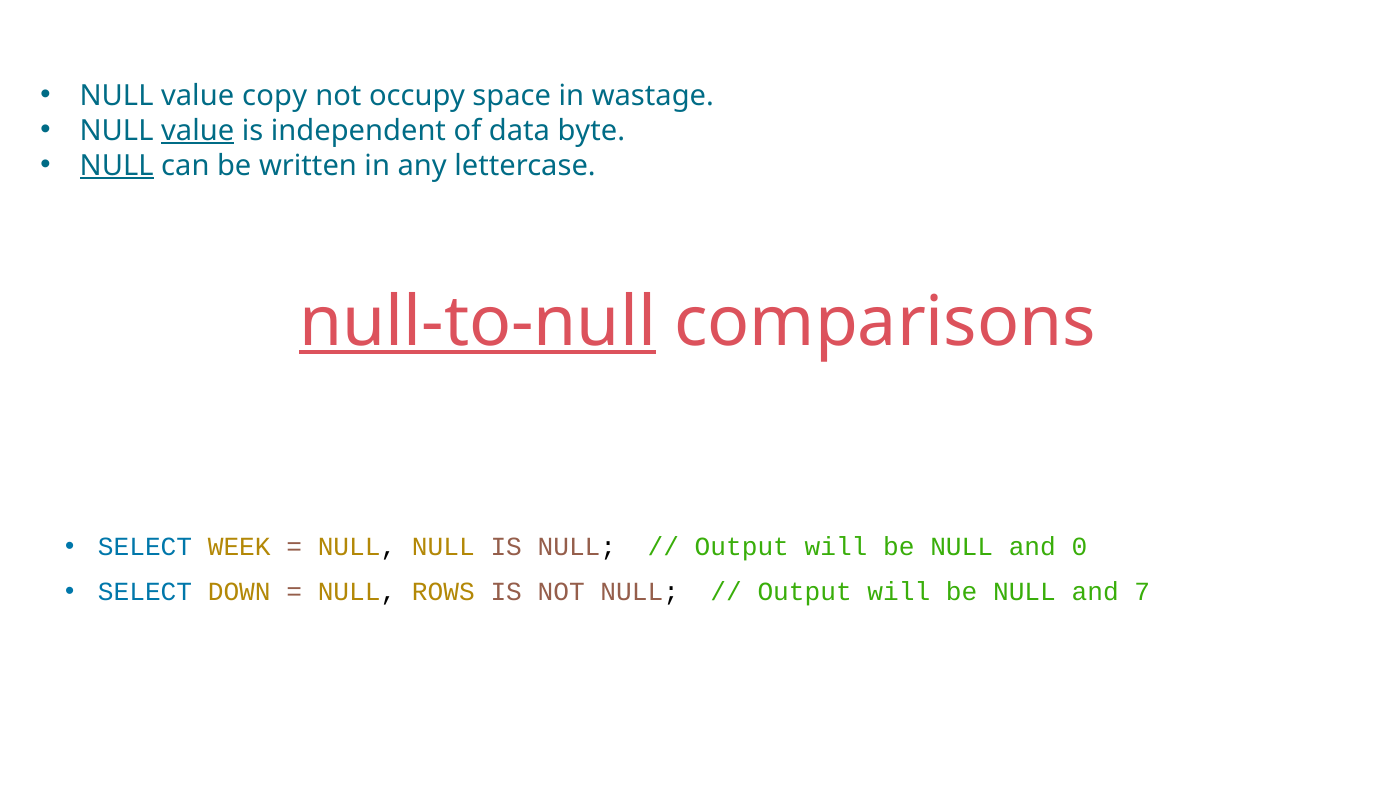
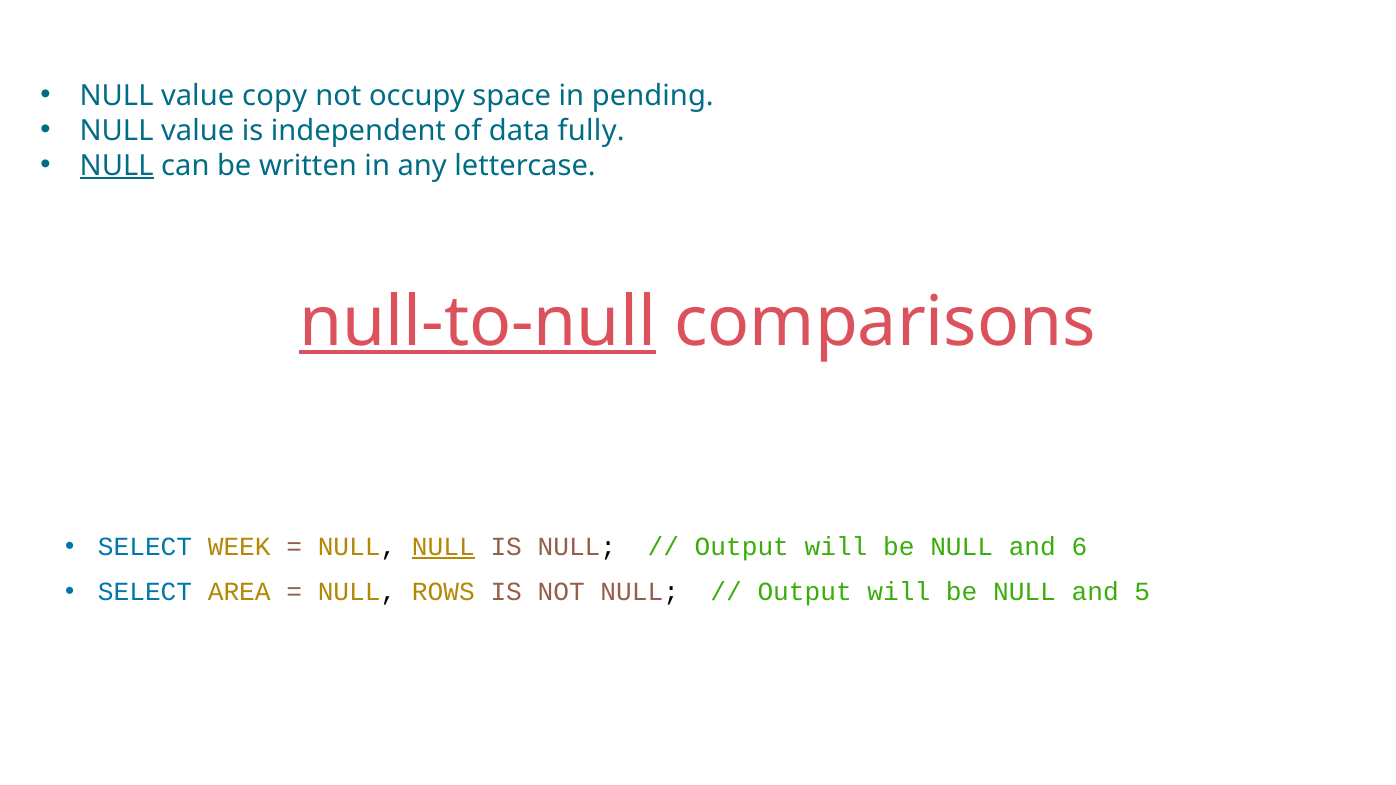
wastage: wastage -> pending
value at (198, 131) underline: present -> none
byte: byte -> fully
NULL at (443, 547) underline: none -> present
0: 0 -> 6
DOWN: DOWN -> AREA
7: 7 -> 5
